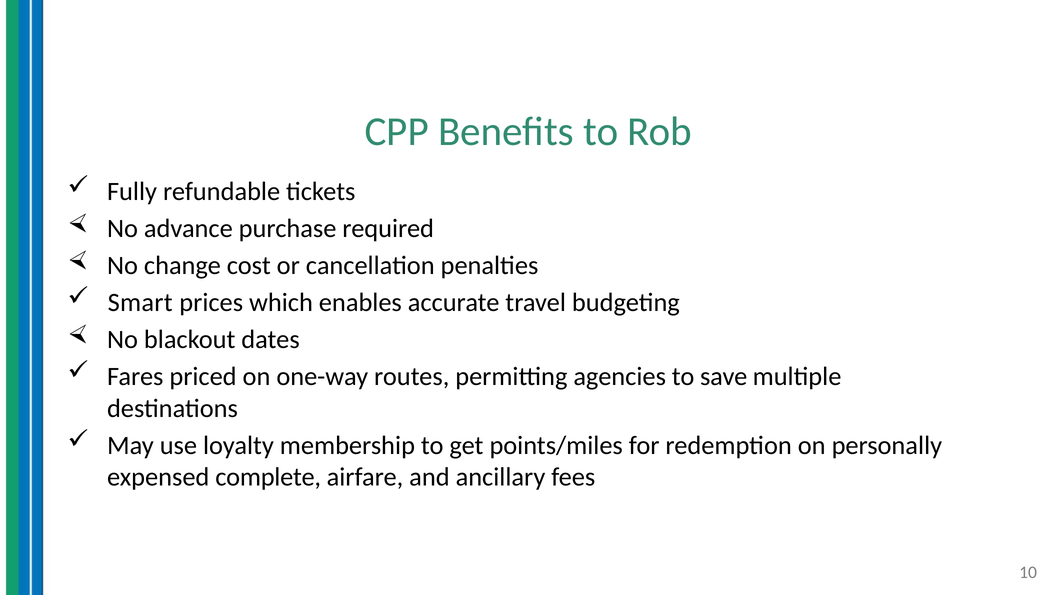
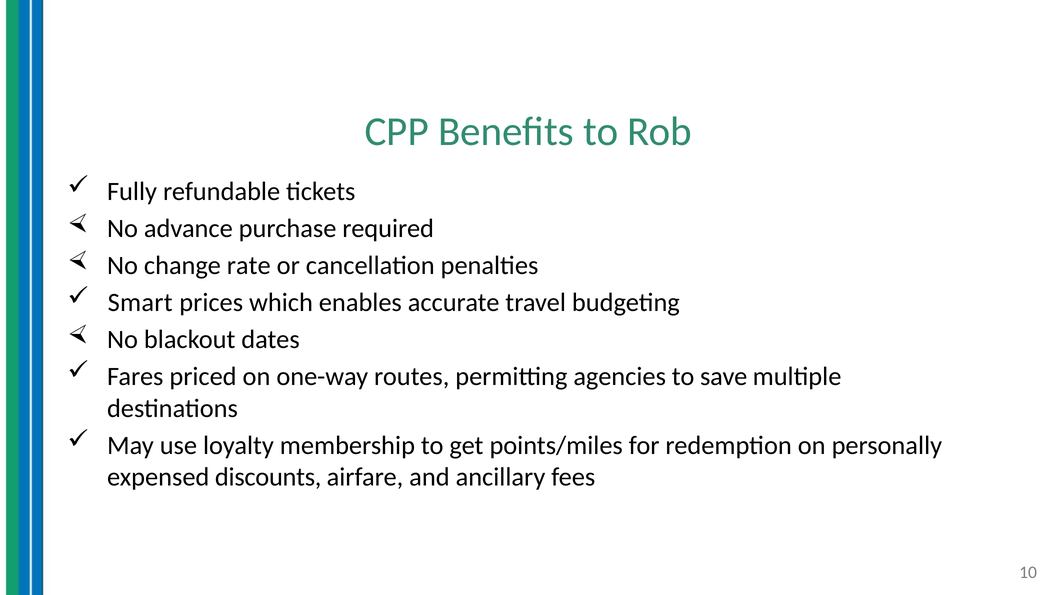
cost: cost -> rate
complete: complete -> discounts
